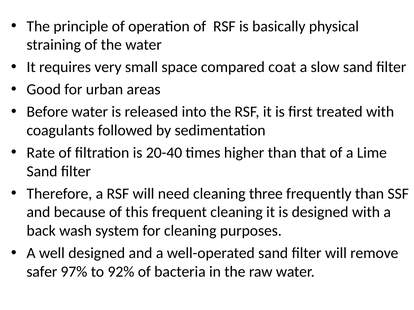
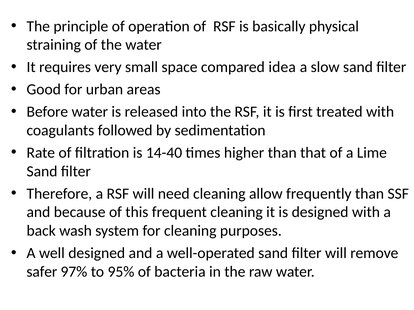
coat: coat -> idea
20-40: 20-40 -> 14-40
three: three -> allow
92%: 92% -> 95%
